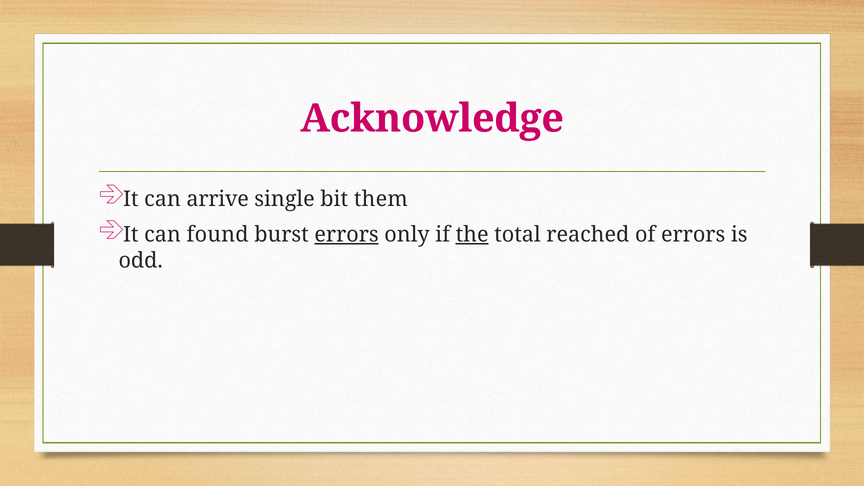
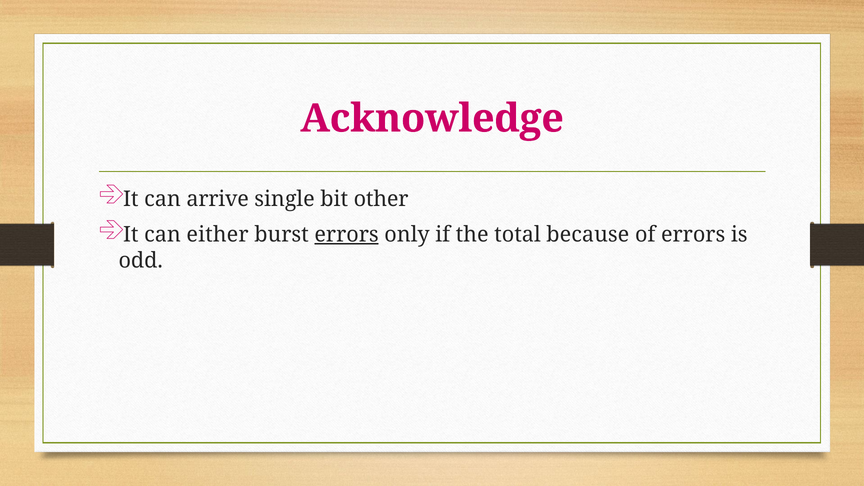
them: them -> other
found: found -> either
the underline: present -> none
reached: reached -> because
